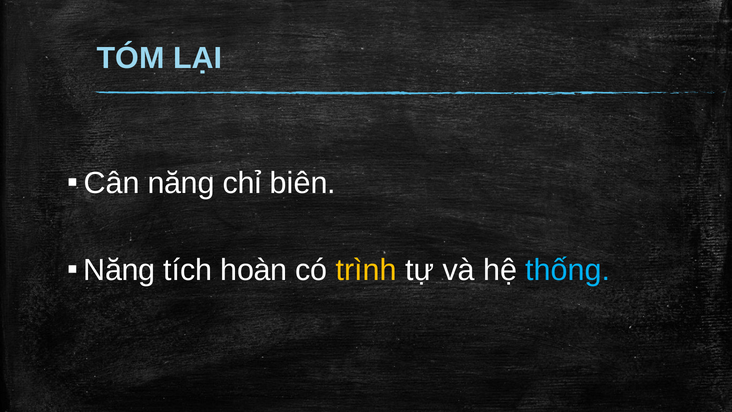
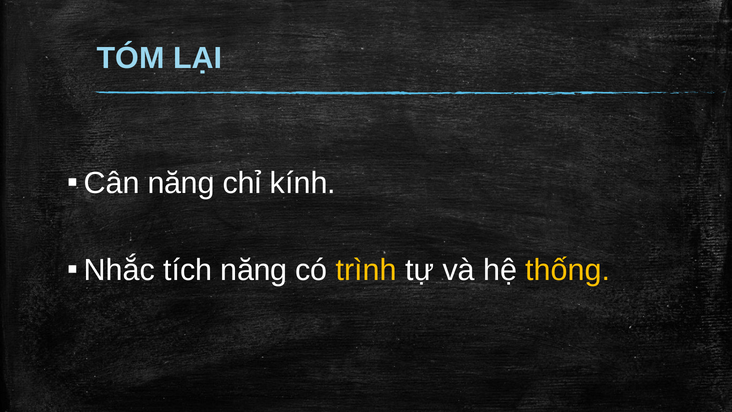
biên: biên -> kính
Năng at (119, 270): Năng -> Nhắc
tích hoàn: hoàn -> năng
thống colour: light blue -> yellow
